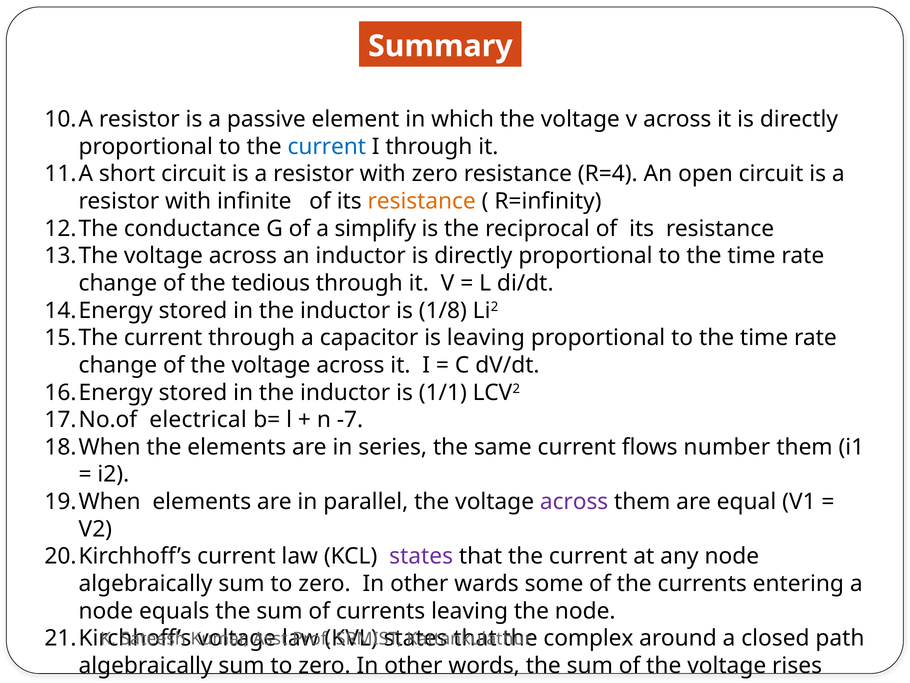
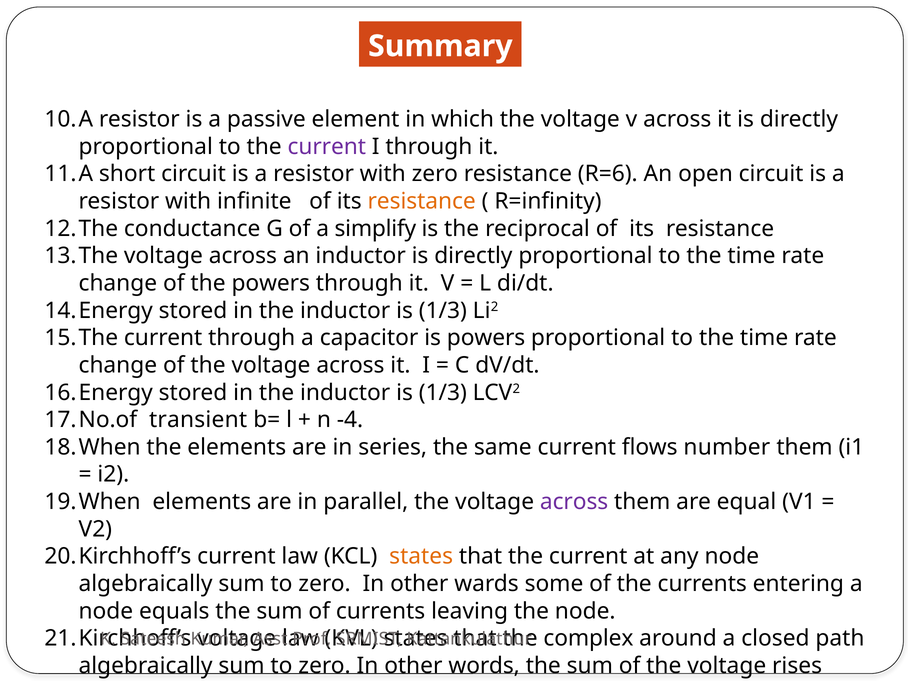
current at (327, 147) colour: blue -> purple
R=4: R=4 -> R=6
the tedious: tedious -> powers
1/8 at (443, 310): 1/8 -> 1/3
is leaving: leaving -> powers
1/1 at (443, 392): 1/1 -> 1/3
electrical: electrical -> transient
-7: -7 -> -4
states at (421, 556) colour: purple -> orange
